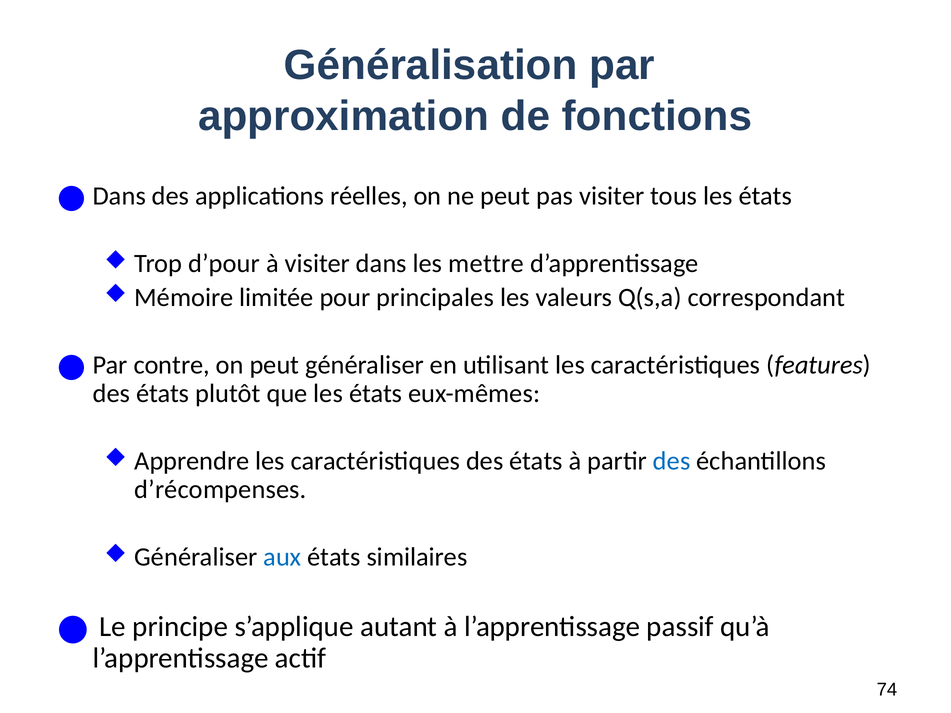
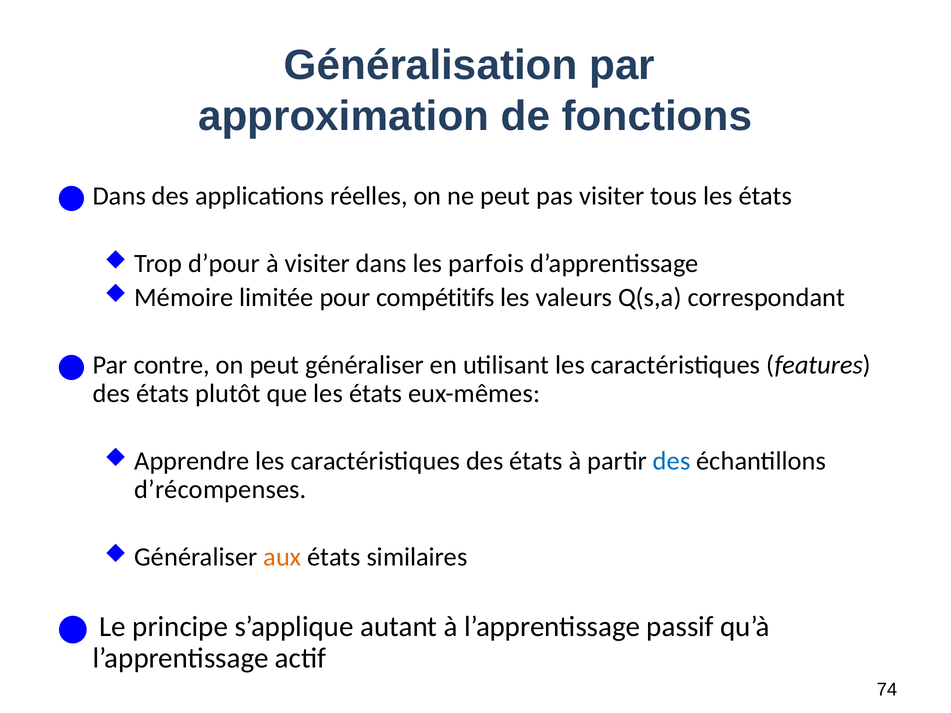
mettre: mettre -> parfois
principales: principales -> compétitifs
aux colour: blue -> orange
